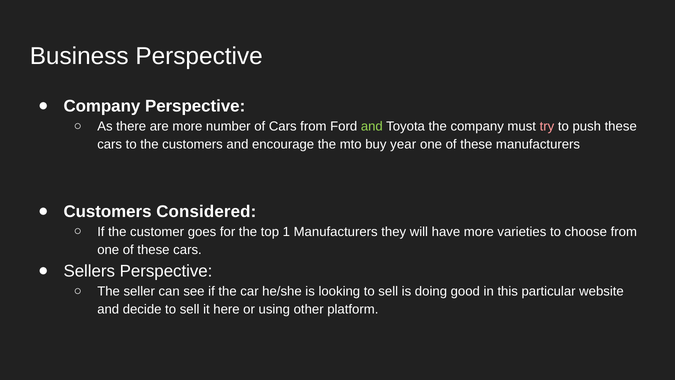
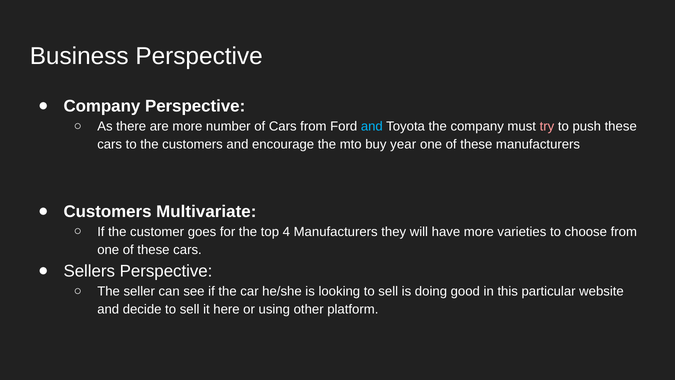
and at (372, 126) colour: light green -> light blue
Considered: Considered -> Multivariate
1: 1 -> 4
